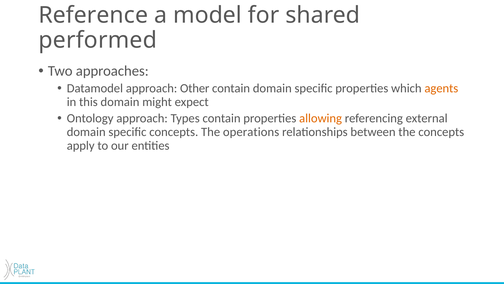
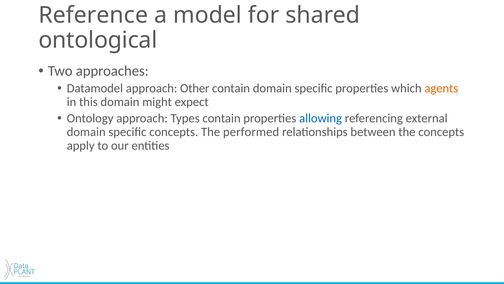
performed: performed -> ontological
allowing colour: orange -> blue
operations: operations -> performed
